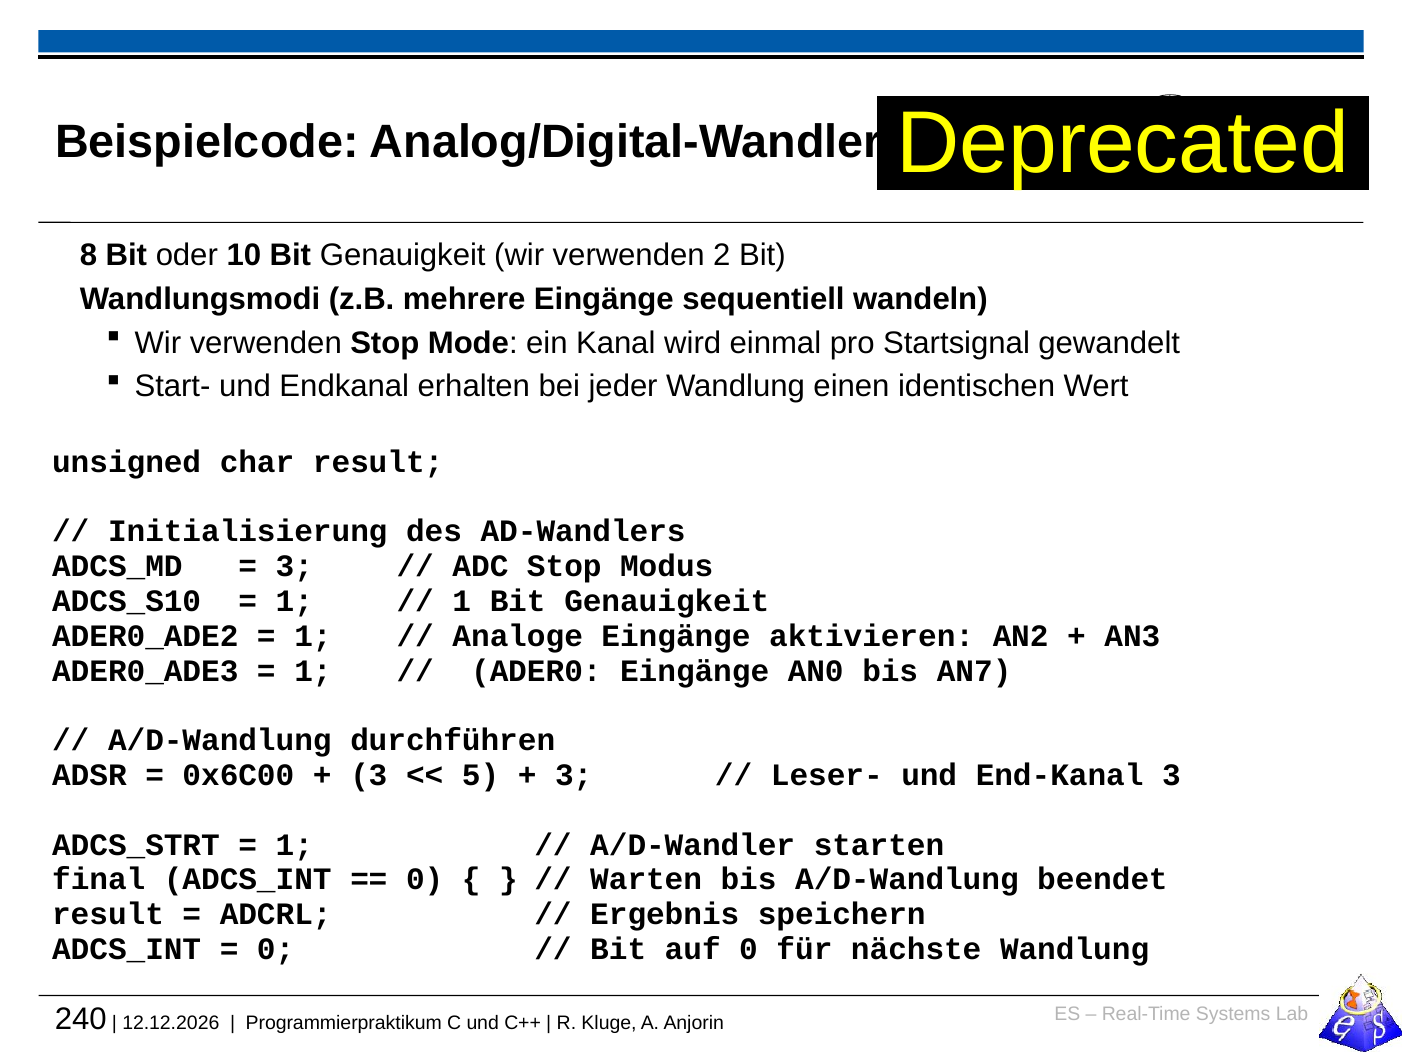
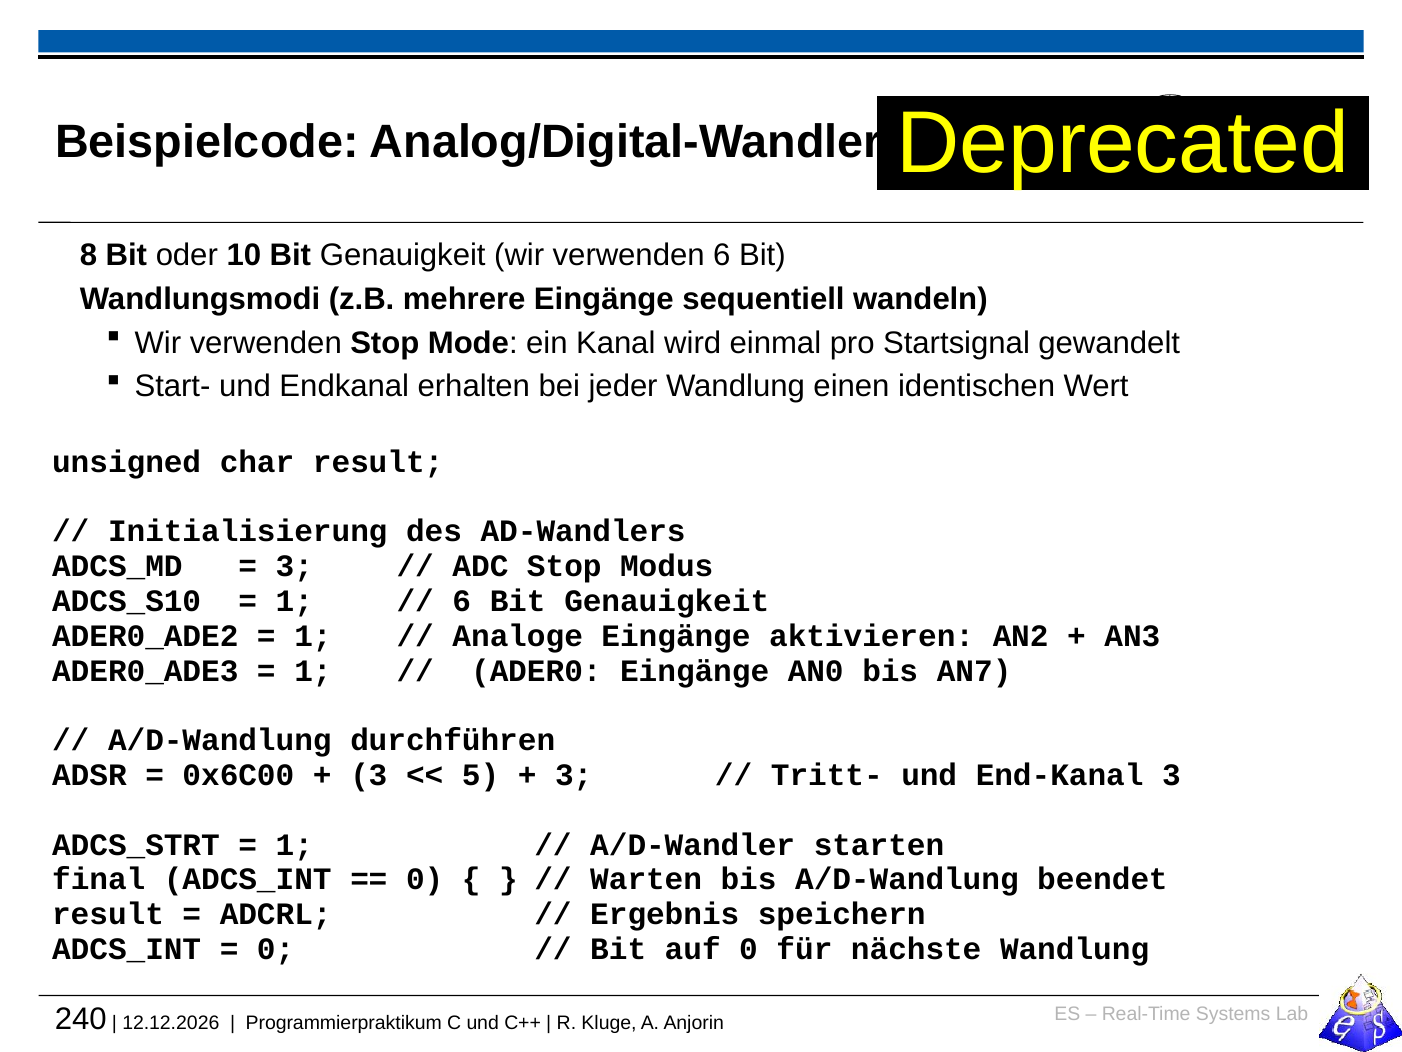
verwenden 2: 2 -> 6
1 at (462, 601): 1 -> 6
Leser-: Leser- -> Tritt-
